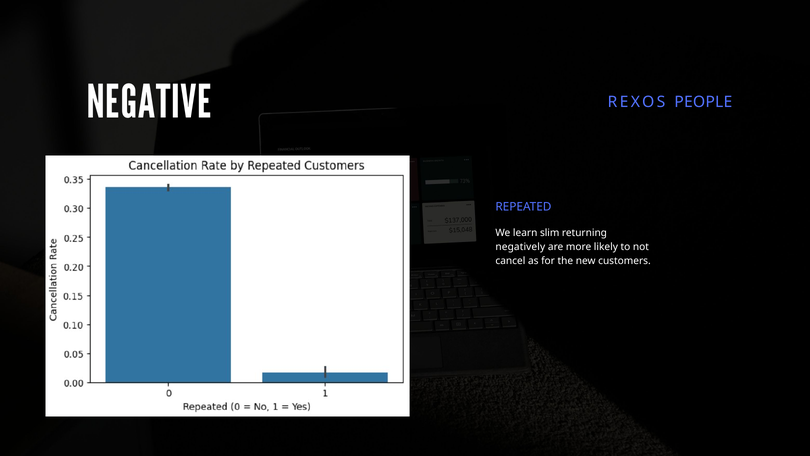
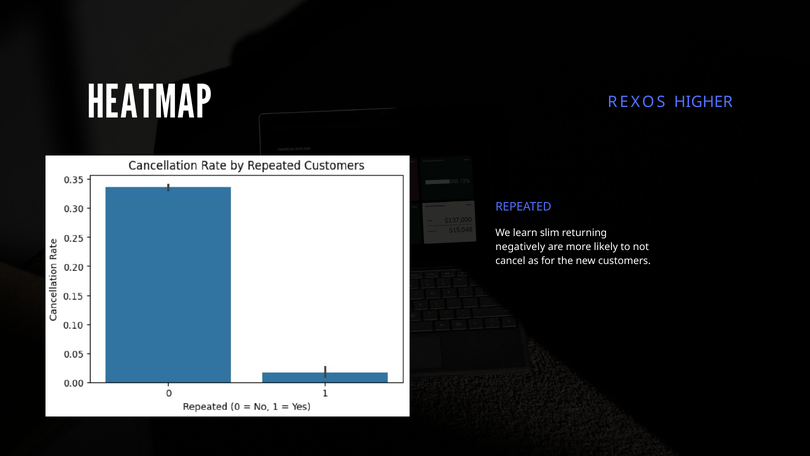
NEGATIVE: NEGATIVE -> HEATMAP
PEOPLE: PEOPLE -> HIGHER
